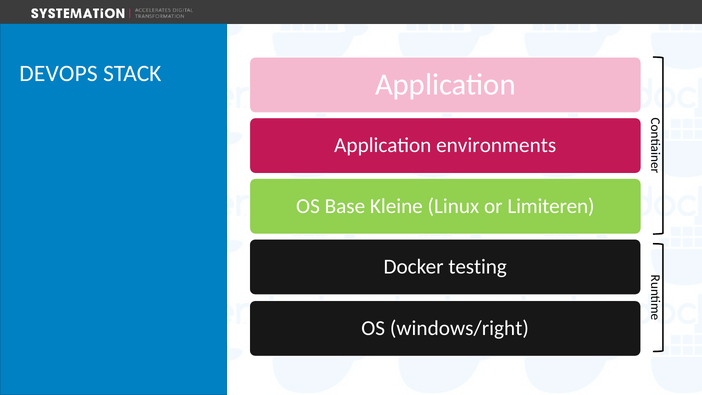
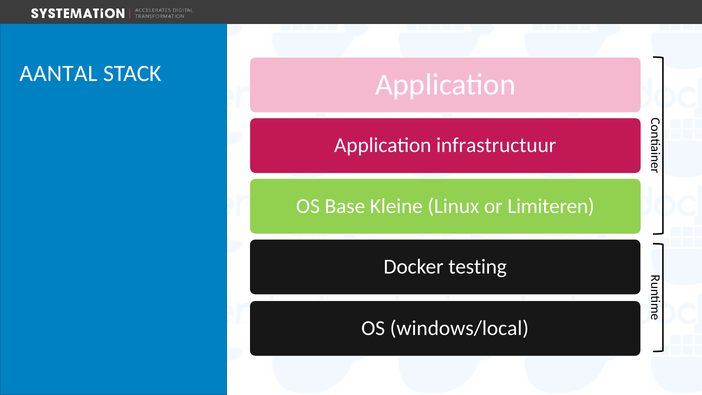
DEVOPS: DEVOPS -> AANTAL
environments: environments -> infrastructuur
windows/right: windows/right -> windows/local
